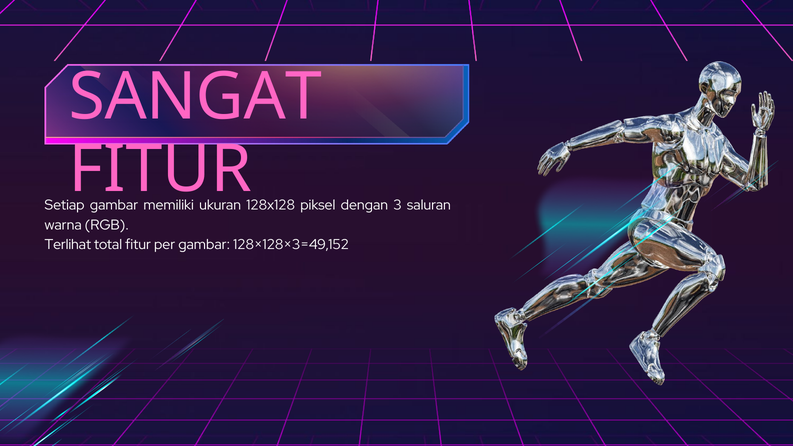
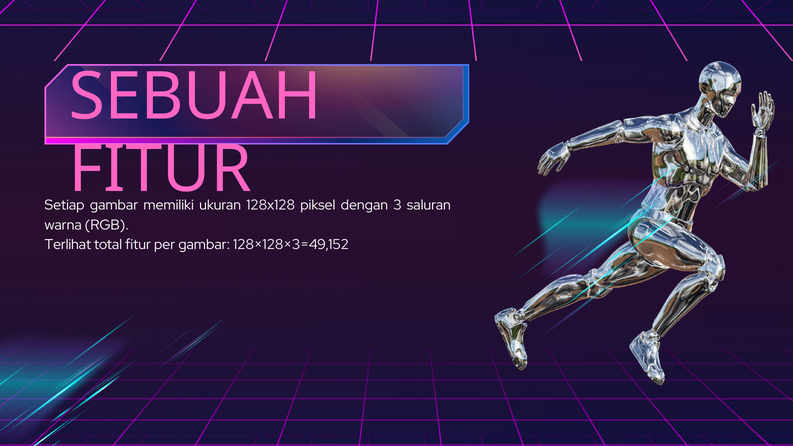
SANGAT: SANGAT -> SEBUAH
